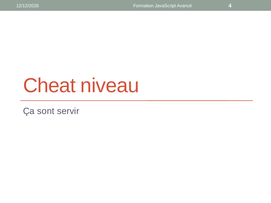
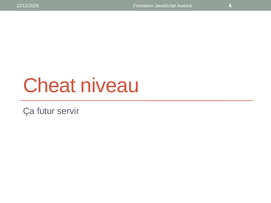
sont: sont -> futur
